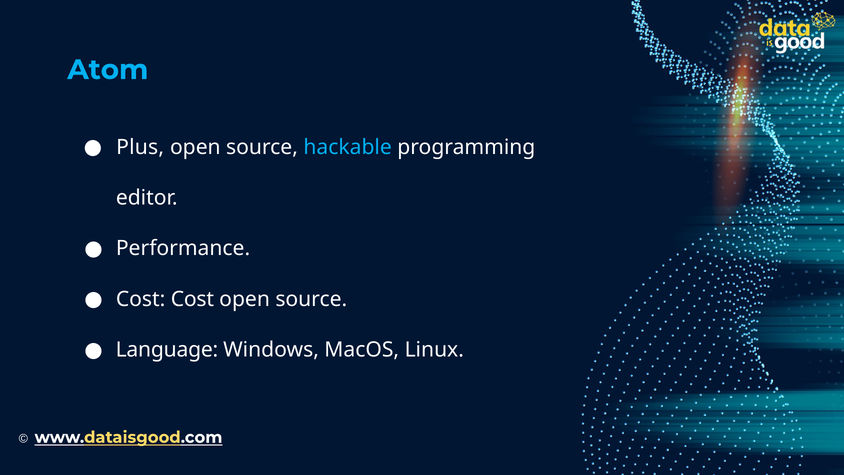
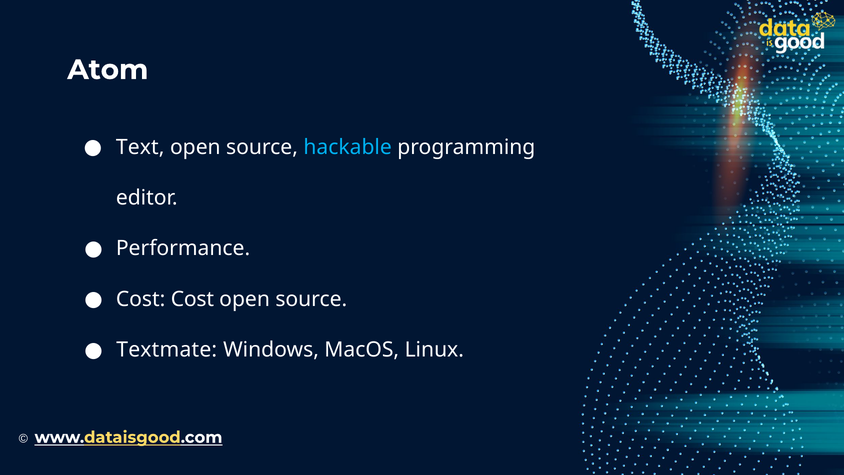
Atom colour: light blue -> white
Plus: Plus -> Text
Language: Language -> Textmate
